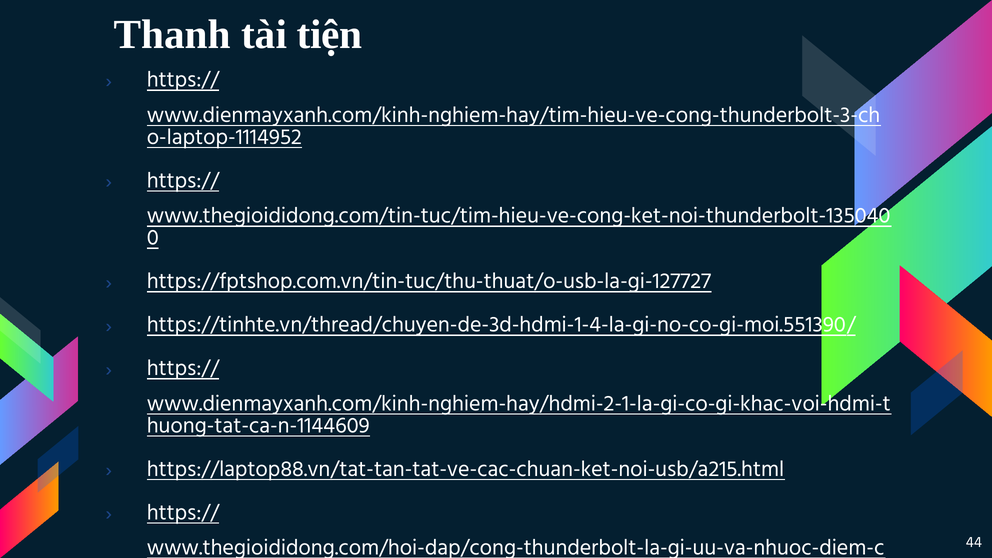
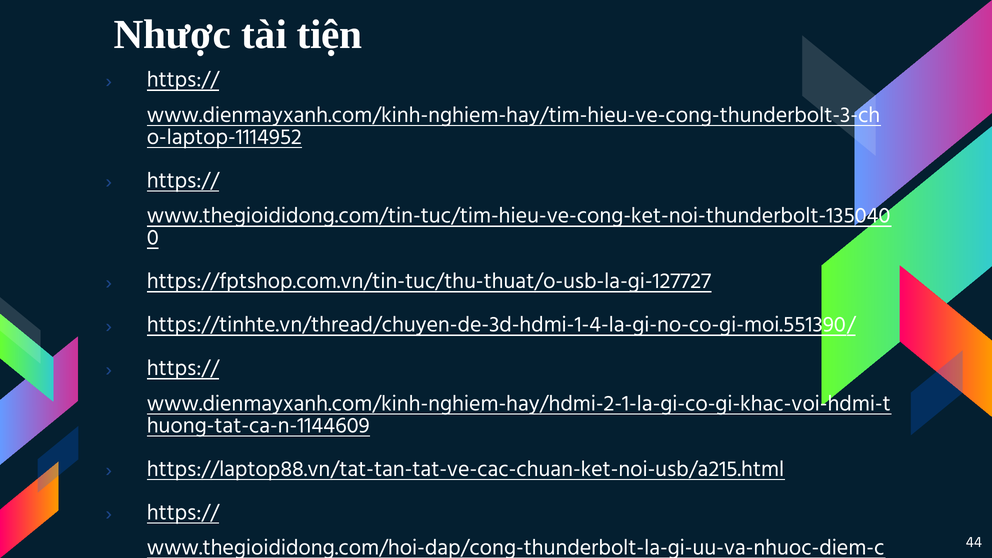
Thanh: Thanh -> Nhược
